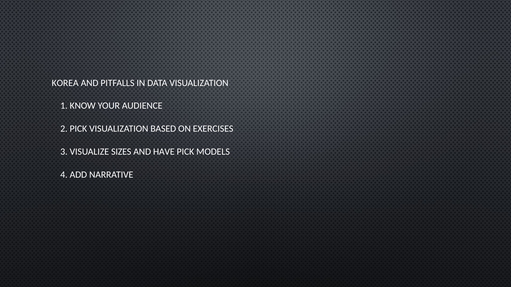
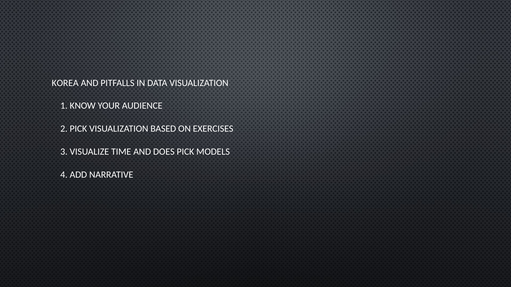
SIZES: SIZES -> TIME
HAVE: HAVE -> DOES
